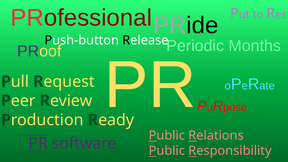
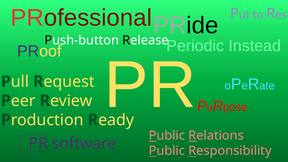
Months: Months -> Instead
